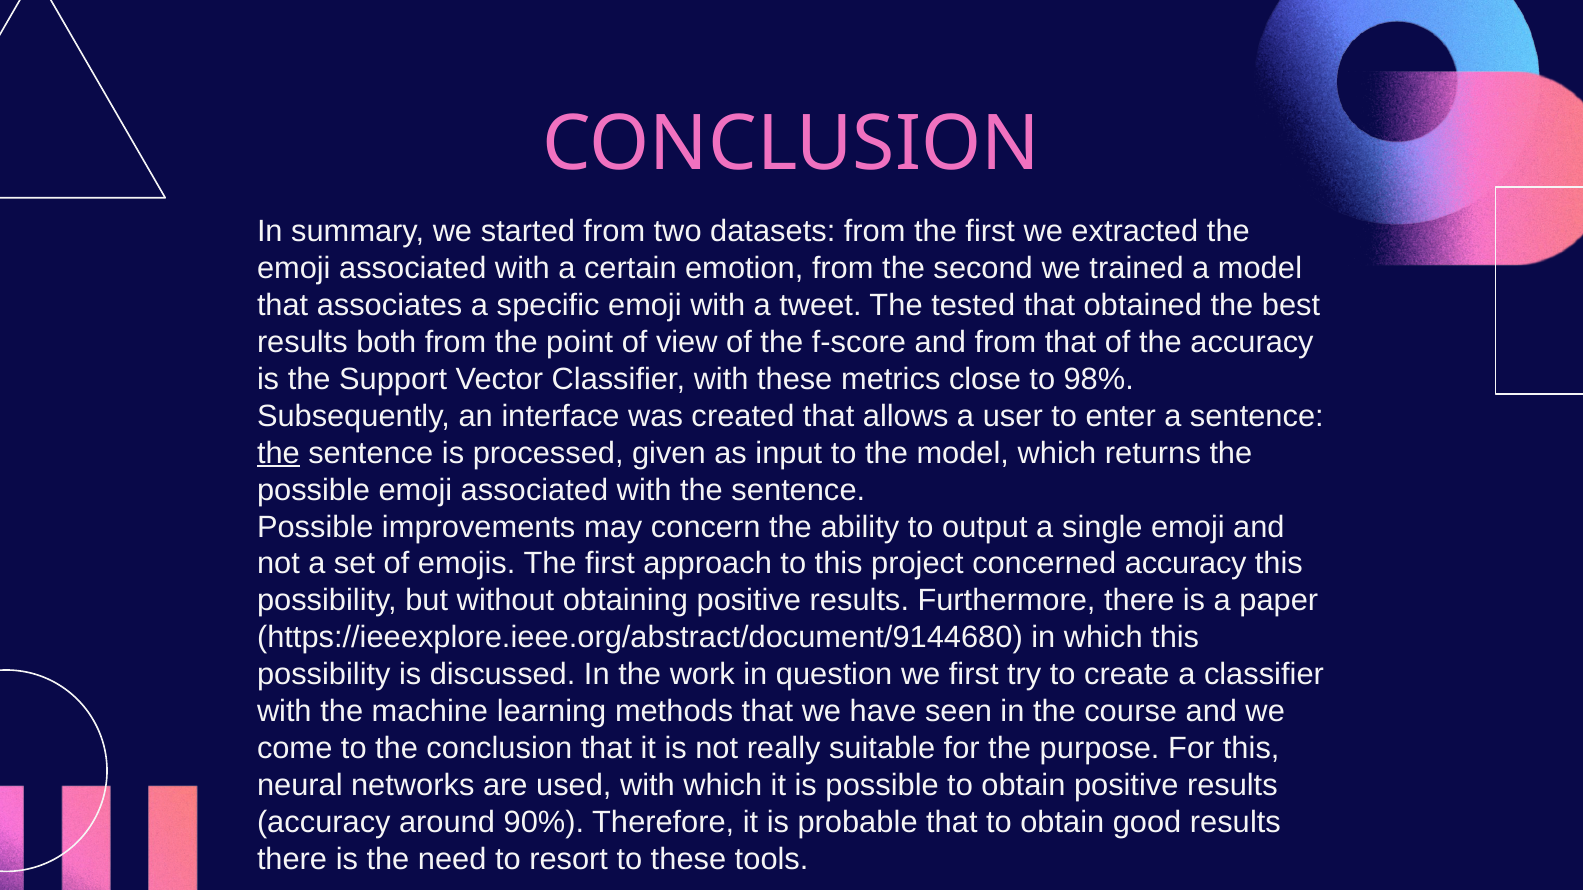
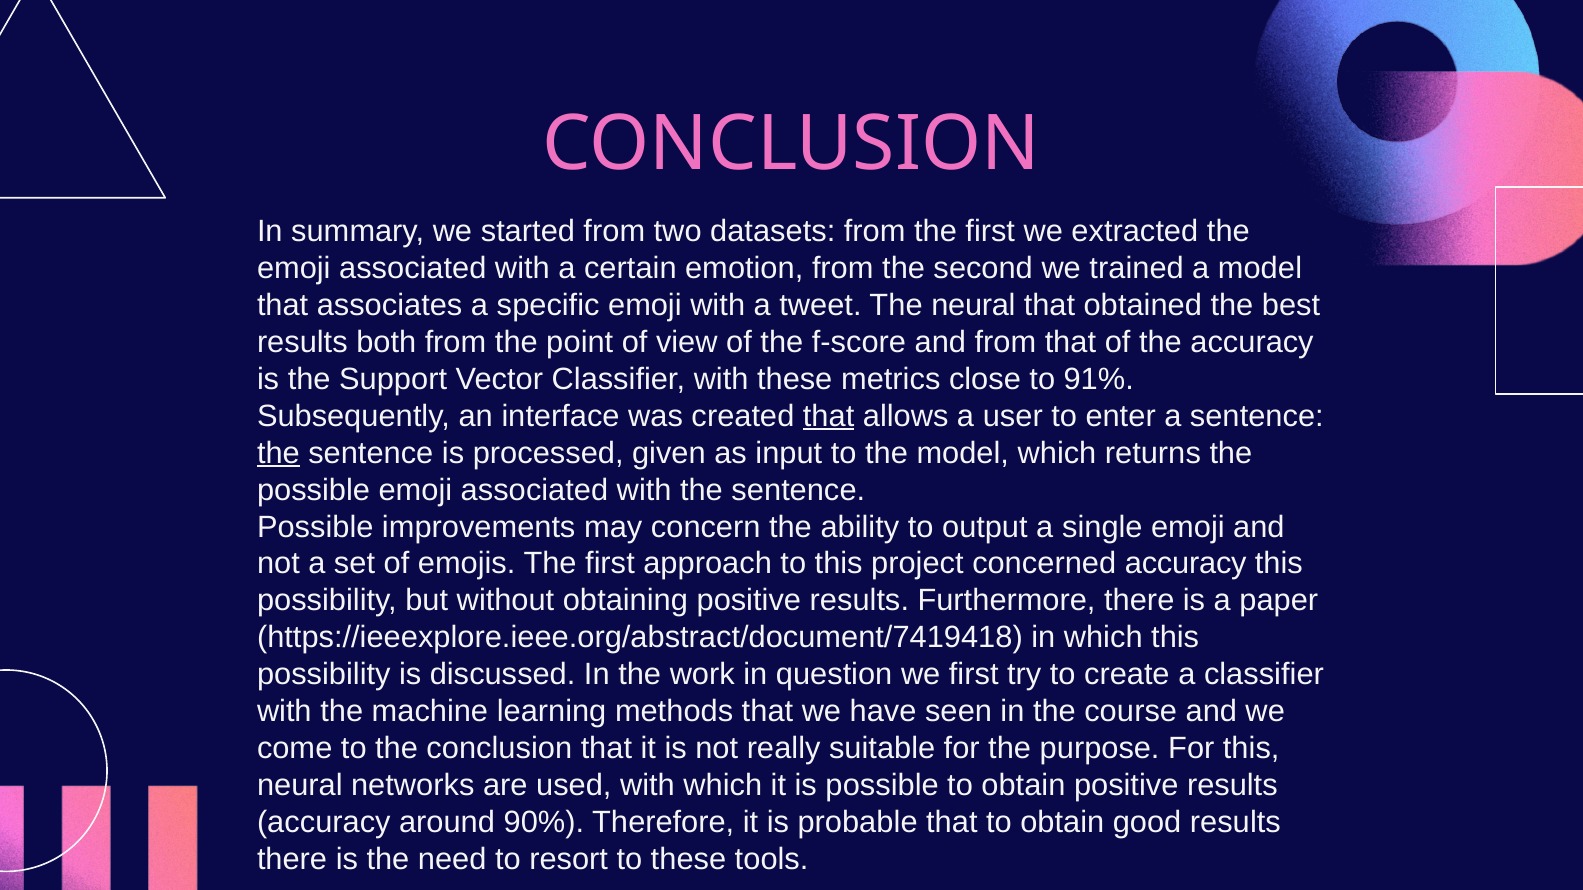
The tested: tested -> neural
98%: 98% -> 91%
that at (829, 416) underline: none -> present
https://ieeexplore.ieee.org/abstract/document/9144680: https://ieeexplore.ieee.org/abstract/document/9144680 -> https://ieeexplore.ieee.org/abstract/document/7419418
